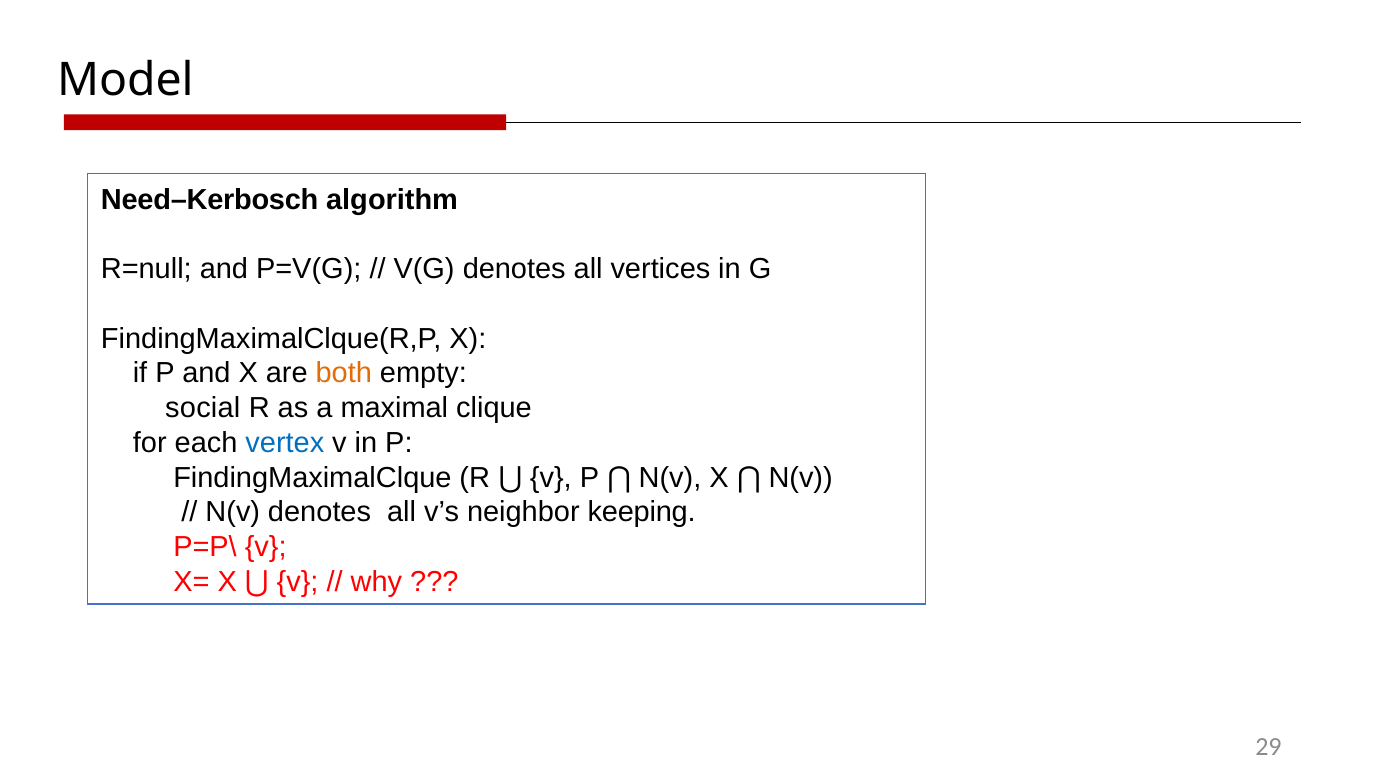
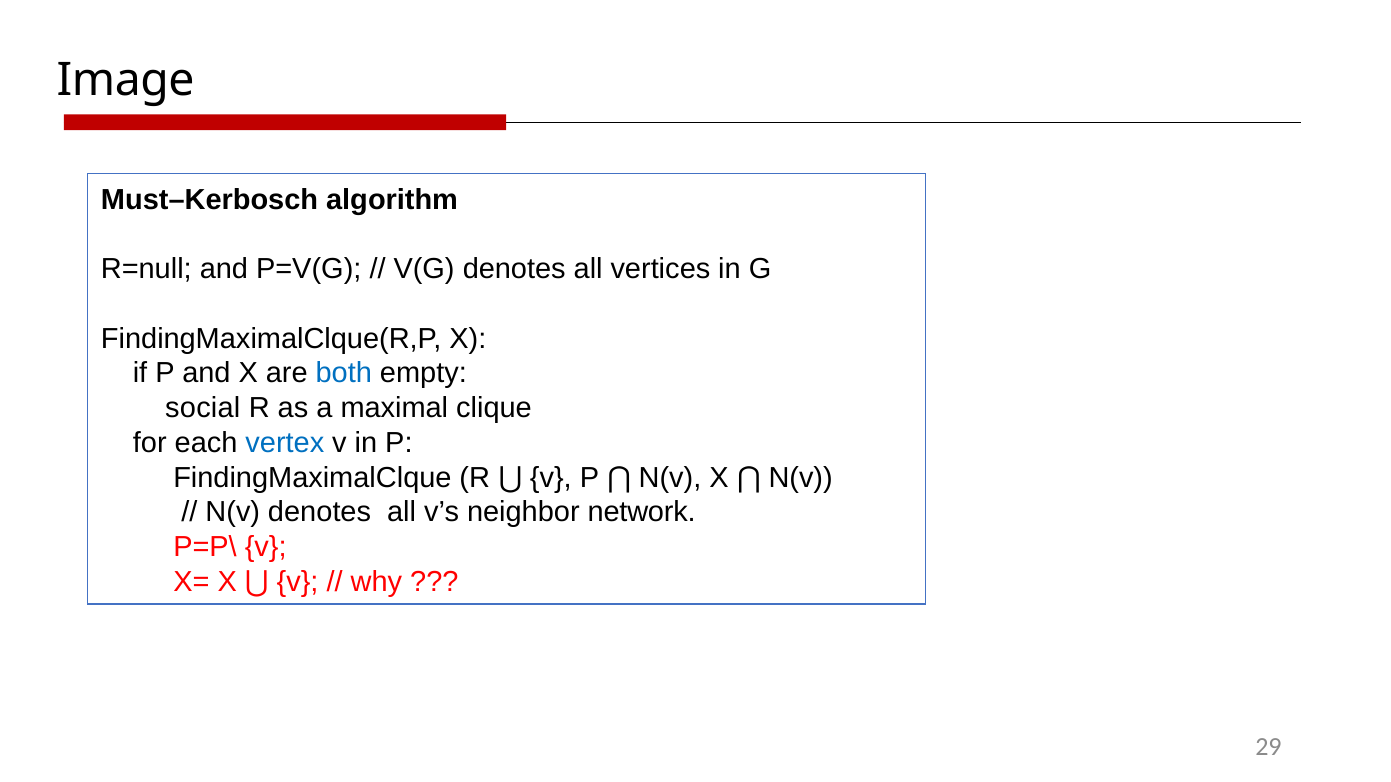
Model: Model -> Image
Need–Kerbosch: Need–Kerbosch -> Must–Kerbosch
both colour: orange -> blue
keeping: keeping -> network
